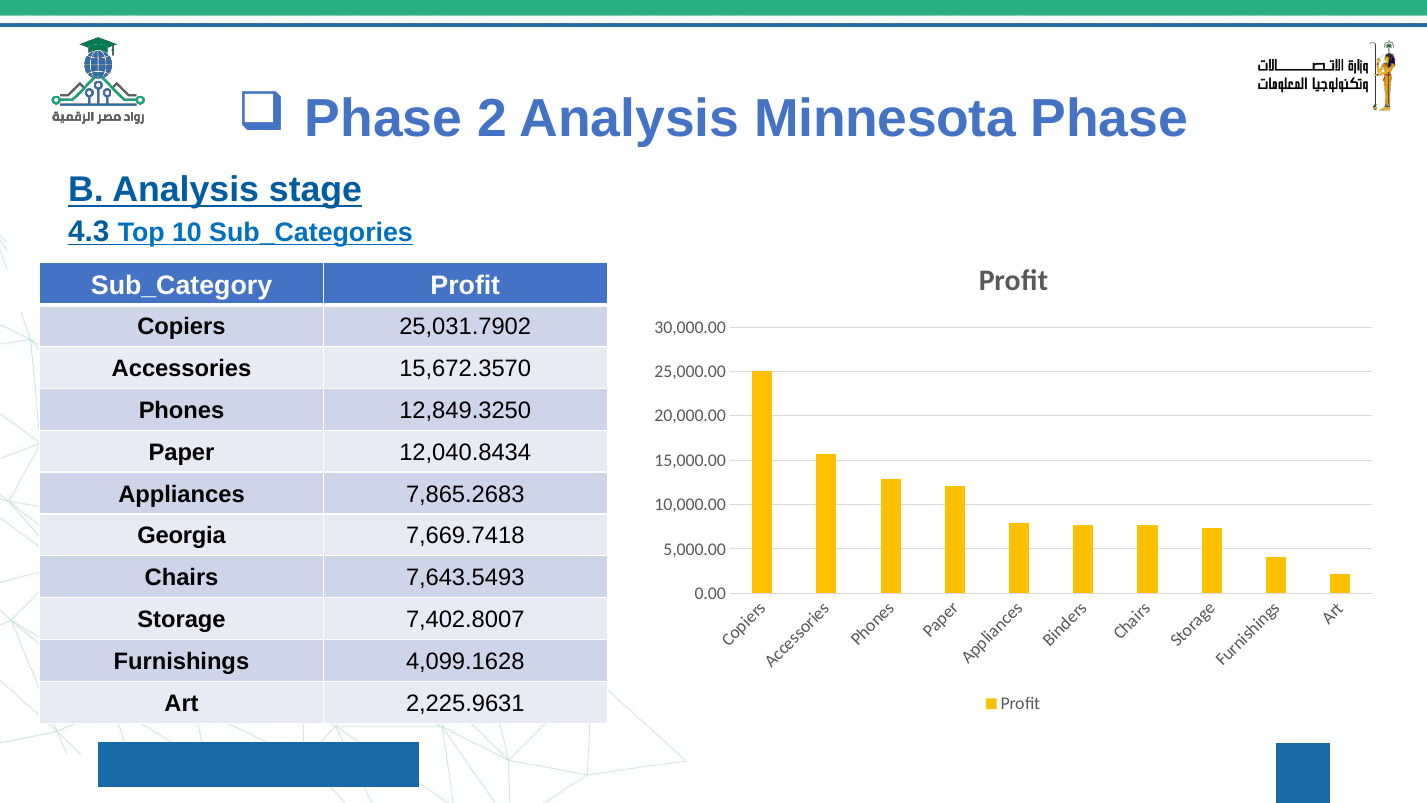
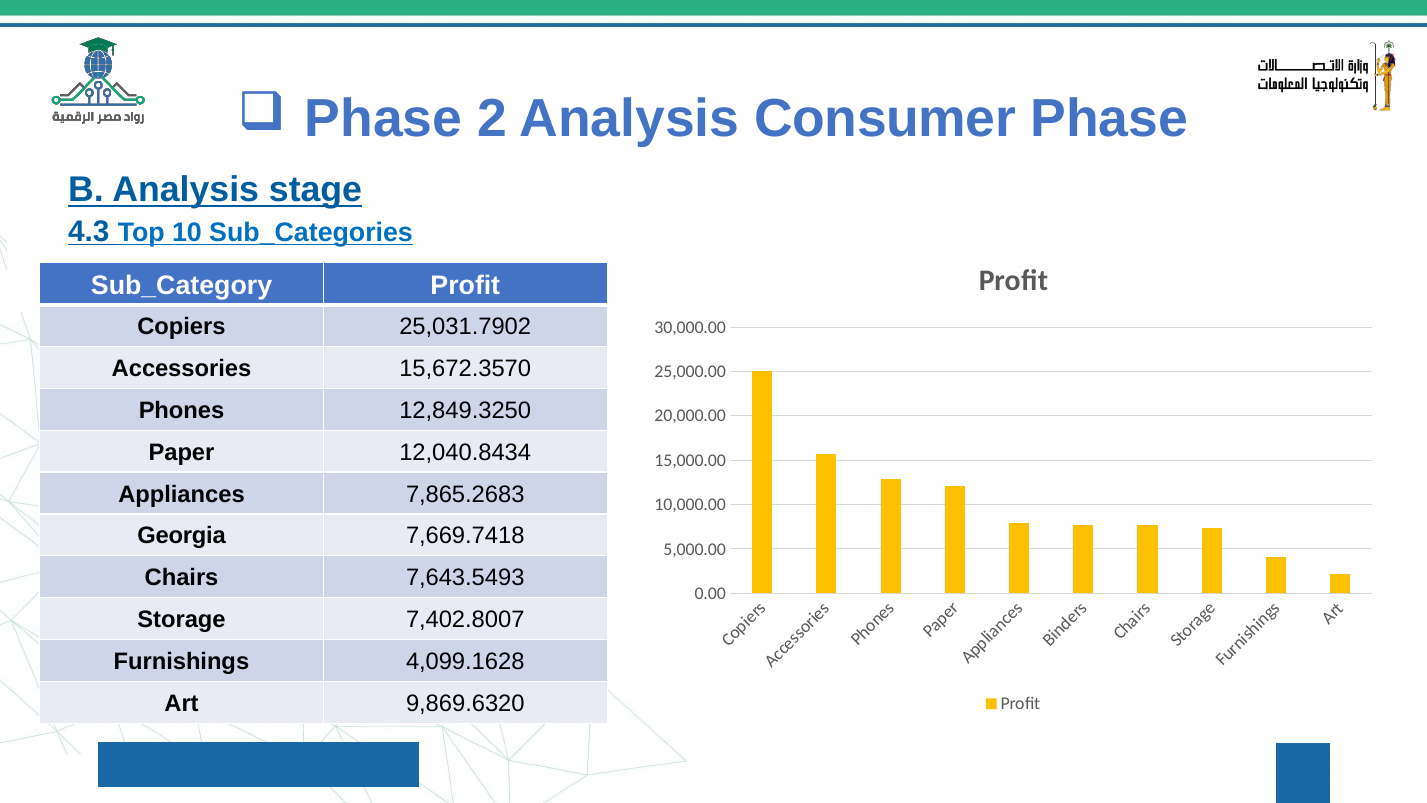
Minnesota: Minnesota -> Consumer
2,225.9631: 2,225.9631 -> 9,869.6320
